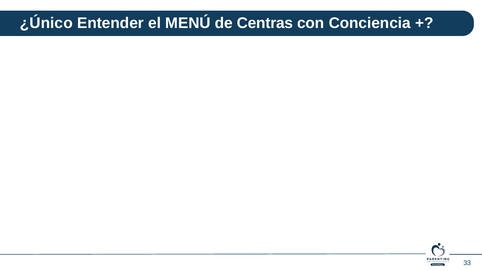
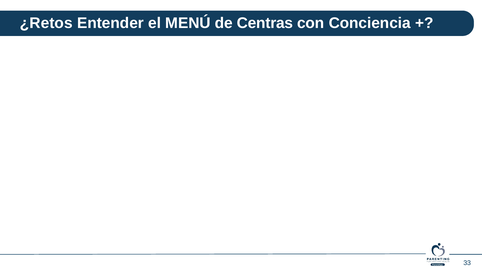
¿Único: ¿Único -> ¿Retos
